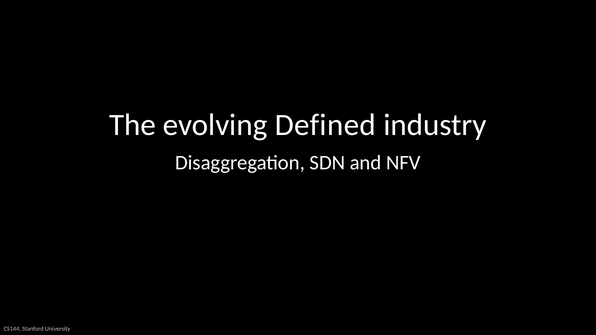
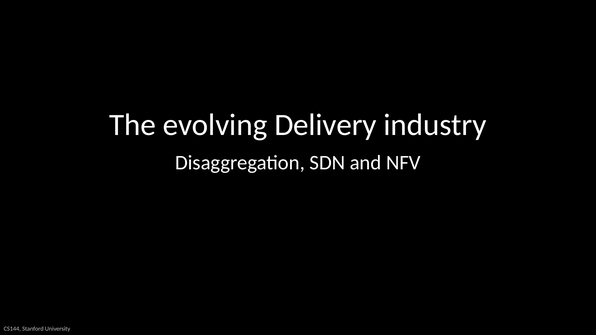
Defined: Defined -> Delivery
